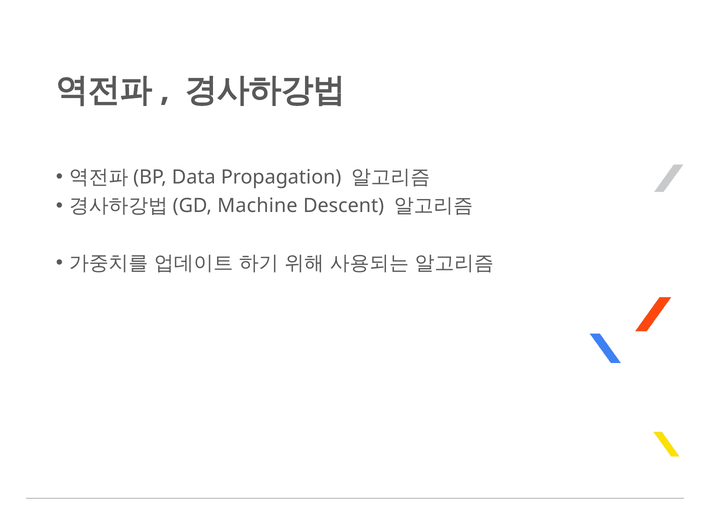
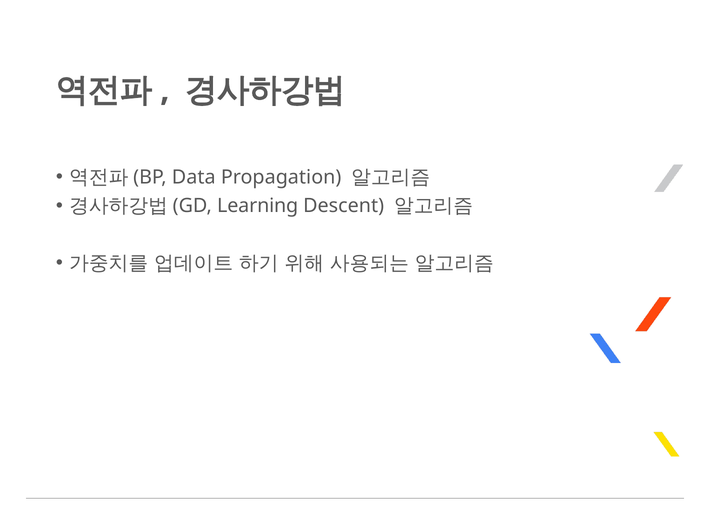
Machine: Machine -> Learning
